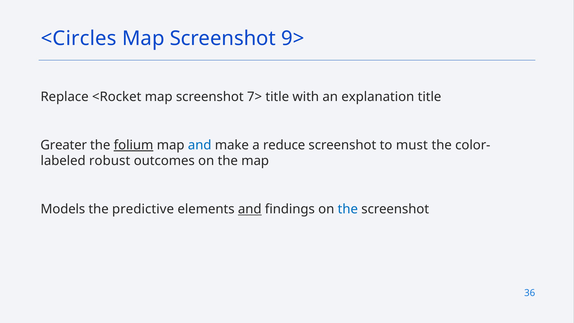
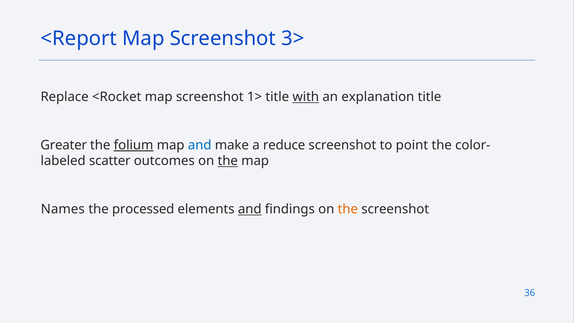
<Circles: <Circles -> <Report
9>: 9> -> 3>
7>: 7> -> 1>
with underline: none -> present
must: must -> point
robust: robust -> scatter
the at (228, 161) underline: none -> present
Models: Models -> Names
predictive: predictive -> processed
the at (348, 209) colour: blue -> orange
